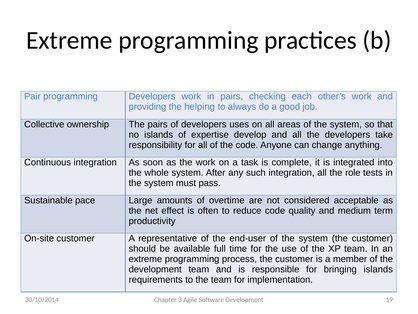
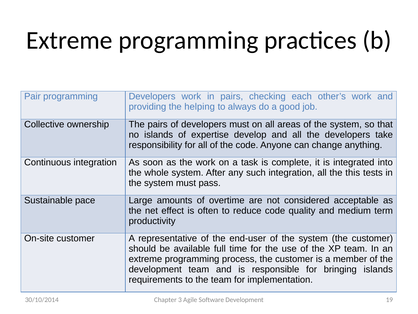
developers uses: uses -> must
role: role -> this
